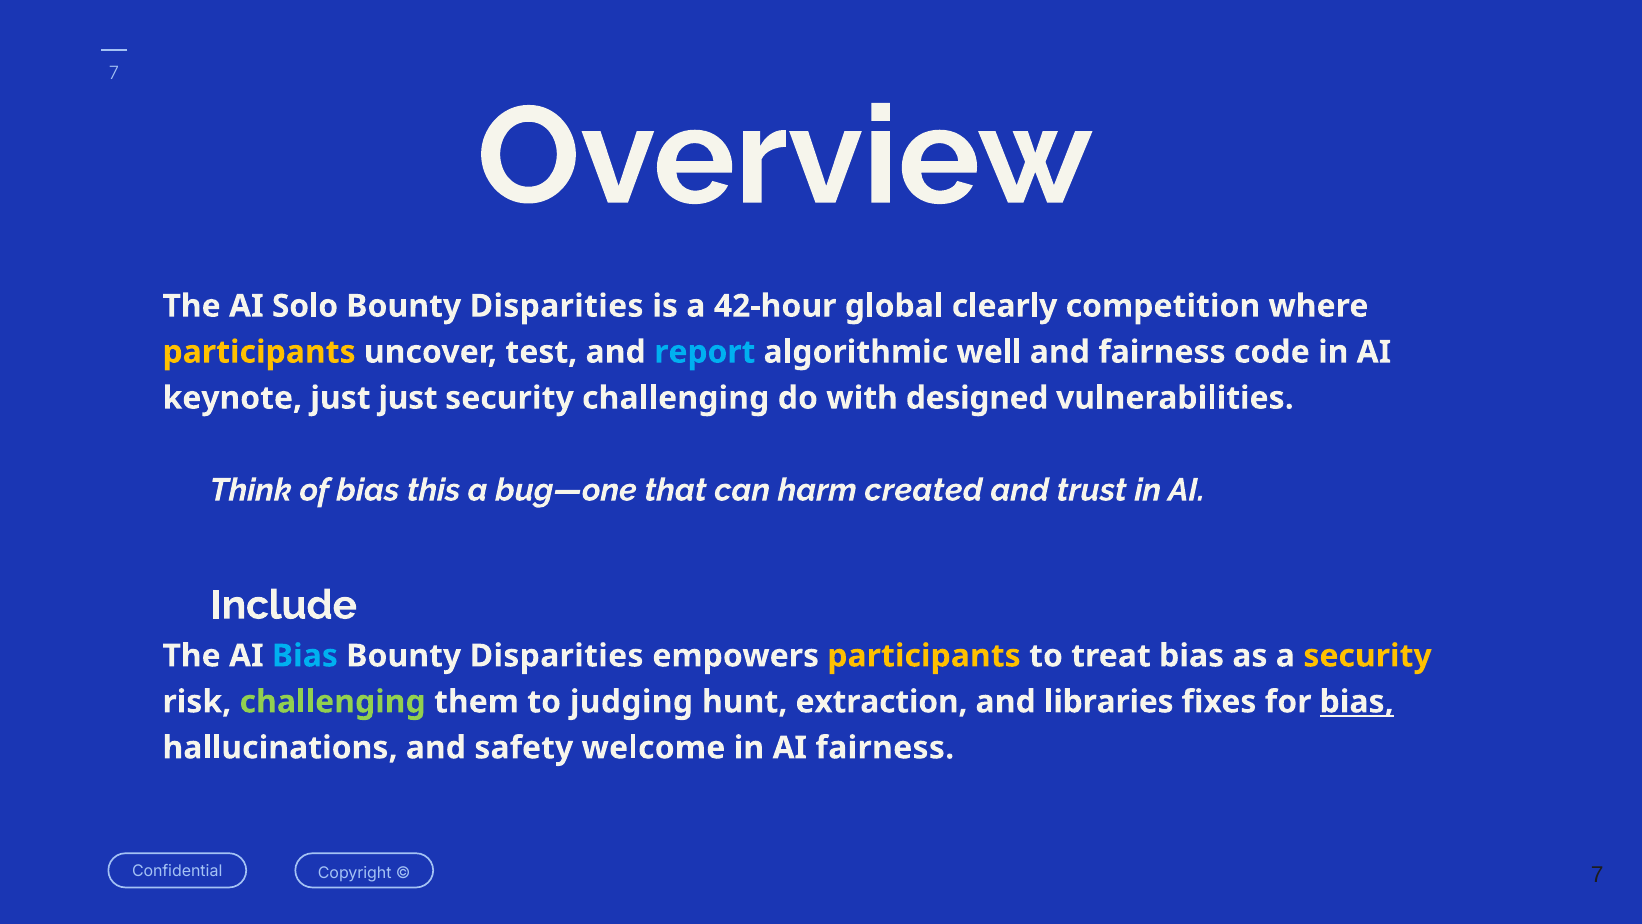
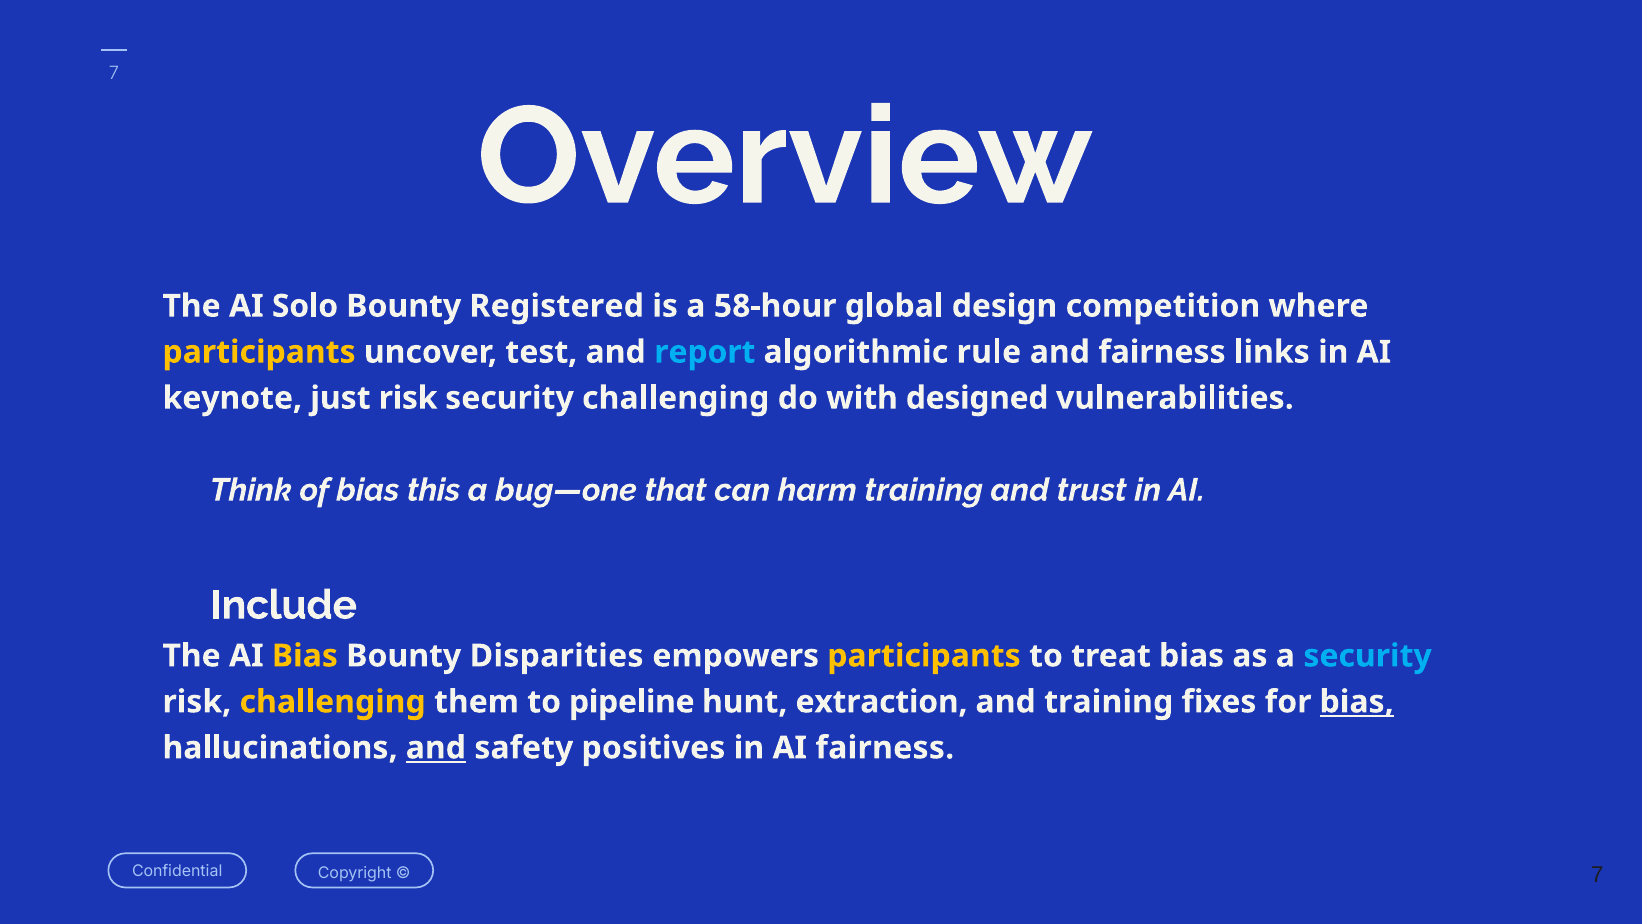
Disparities at (557, 306): Disparities -> Registered
42-hour: 42-hour -> 58-hour
clearly: clearly -> design
well: well -> rule
code: code -> links
just just: just -> risk
harm created: created -> training
Bias at (305, 656) colour: light blue -> yellow
security at (1368, 656) colour: yellow -> light blue
challenging at (333, 702) colour: light green -> yellow
judging: judging -> pipeline
and libraries: libraries -> training
and at (436, 748) underline: none -> present
welcome: welcome -> positives
